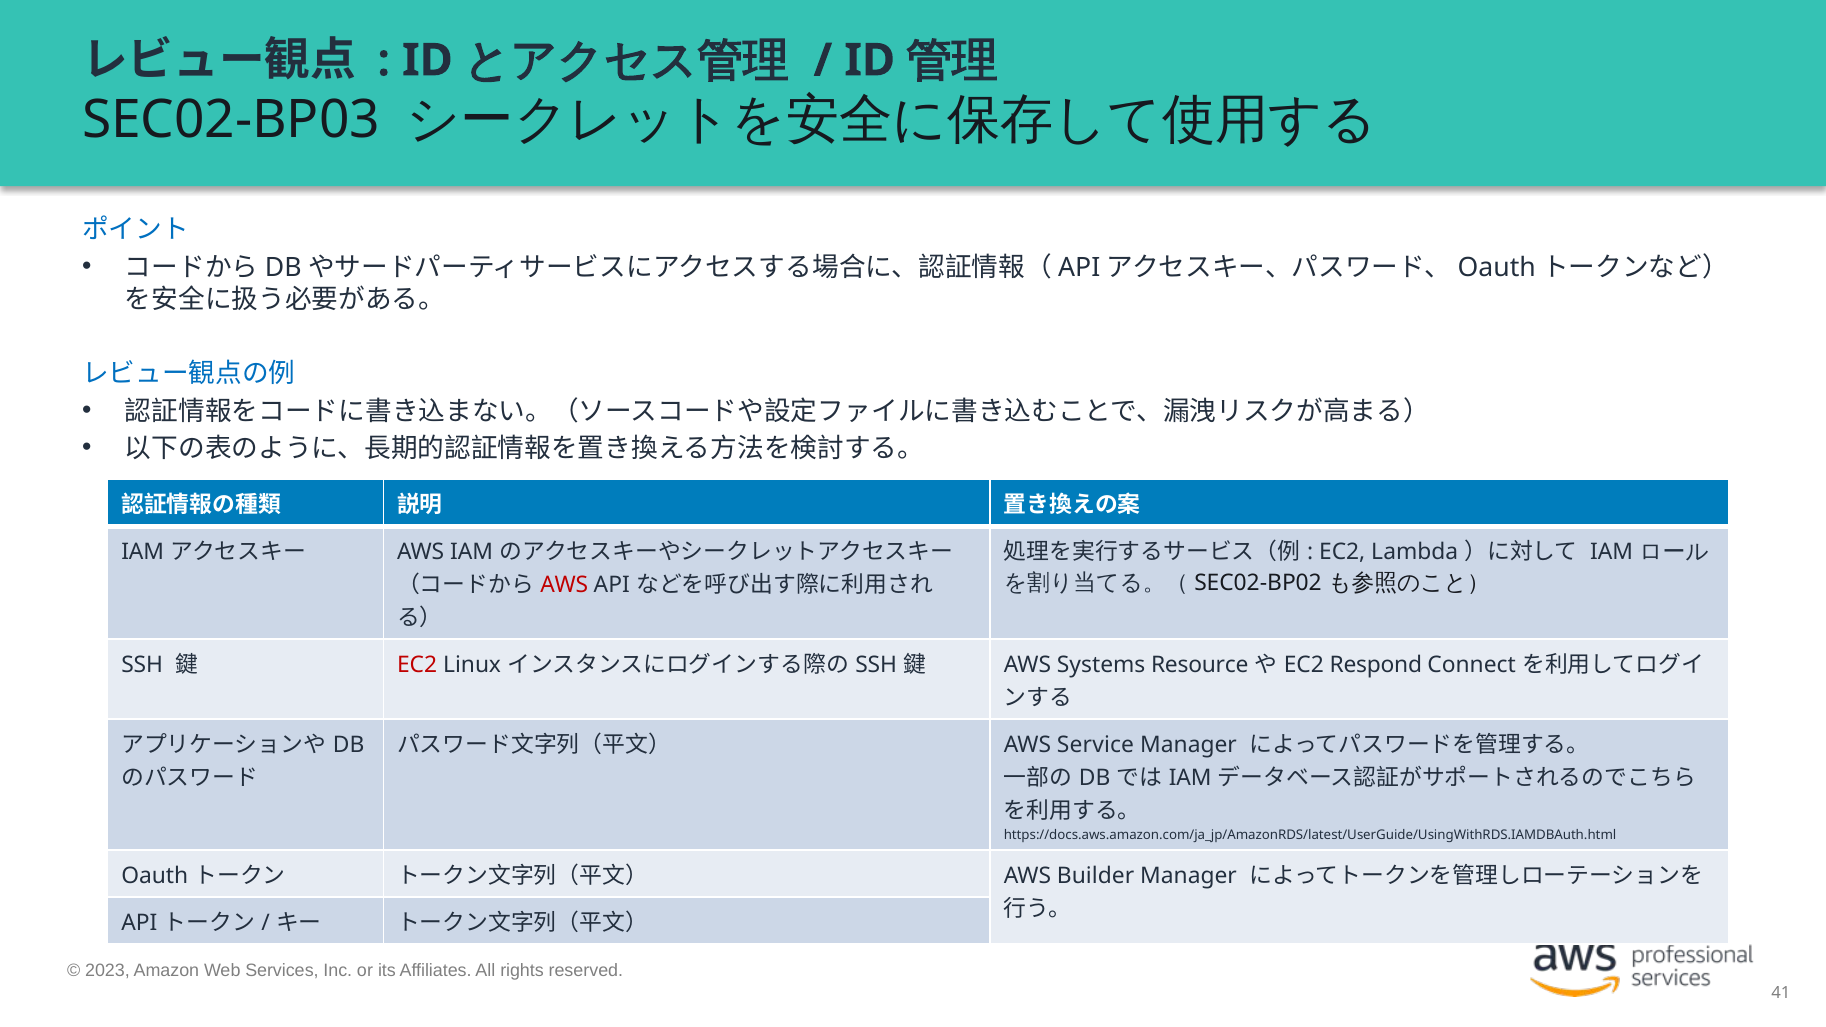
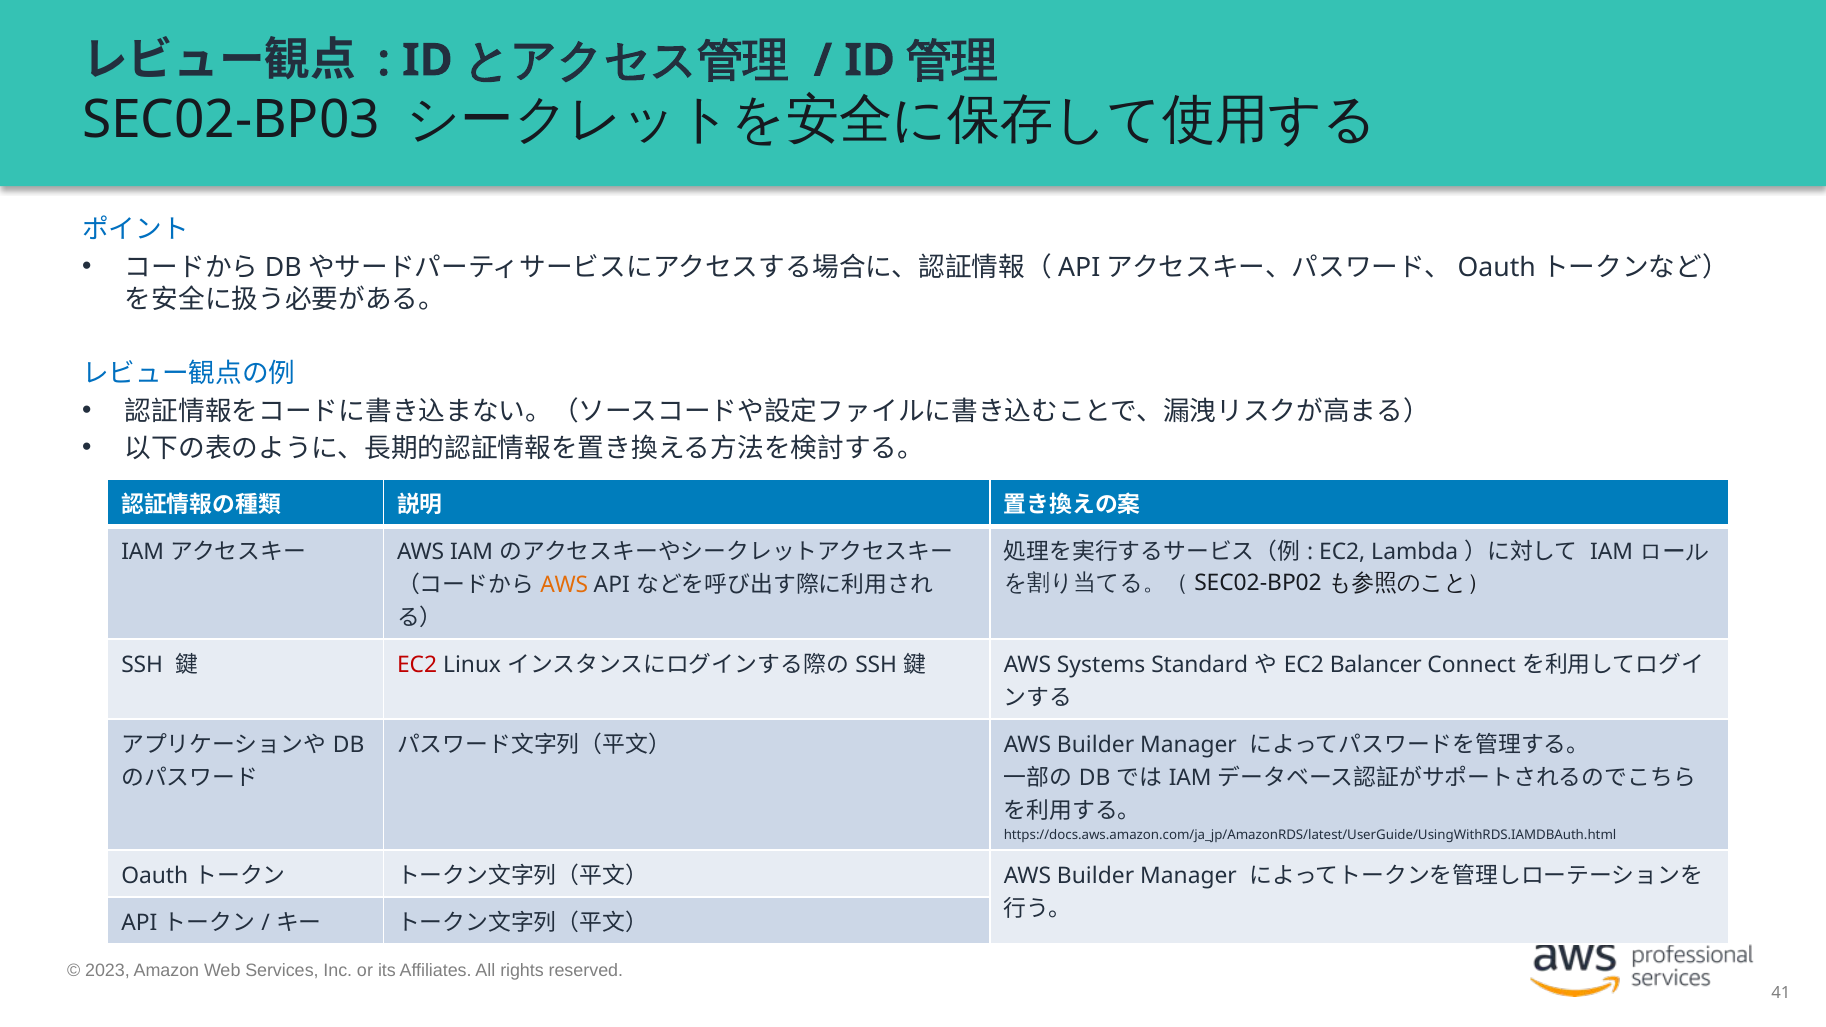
AWS at (564, 585) colour: red -> orange
Resource: Resource -> Standard
Respond: Respond -> Balancer
Service at (1096, 745): Service -> Builder
